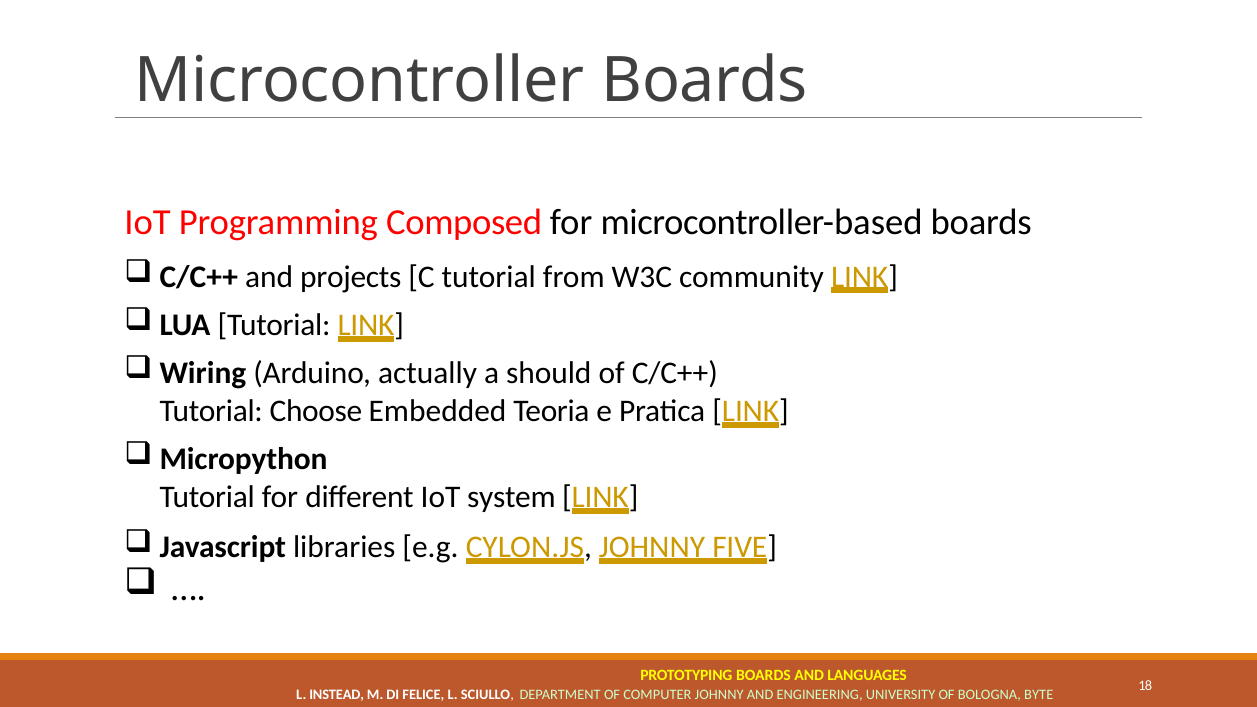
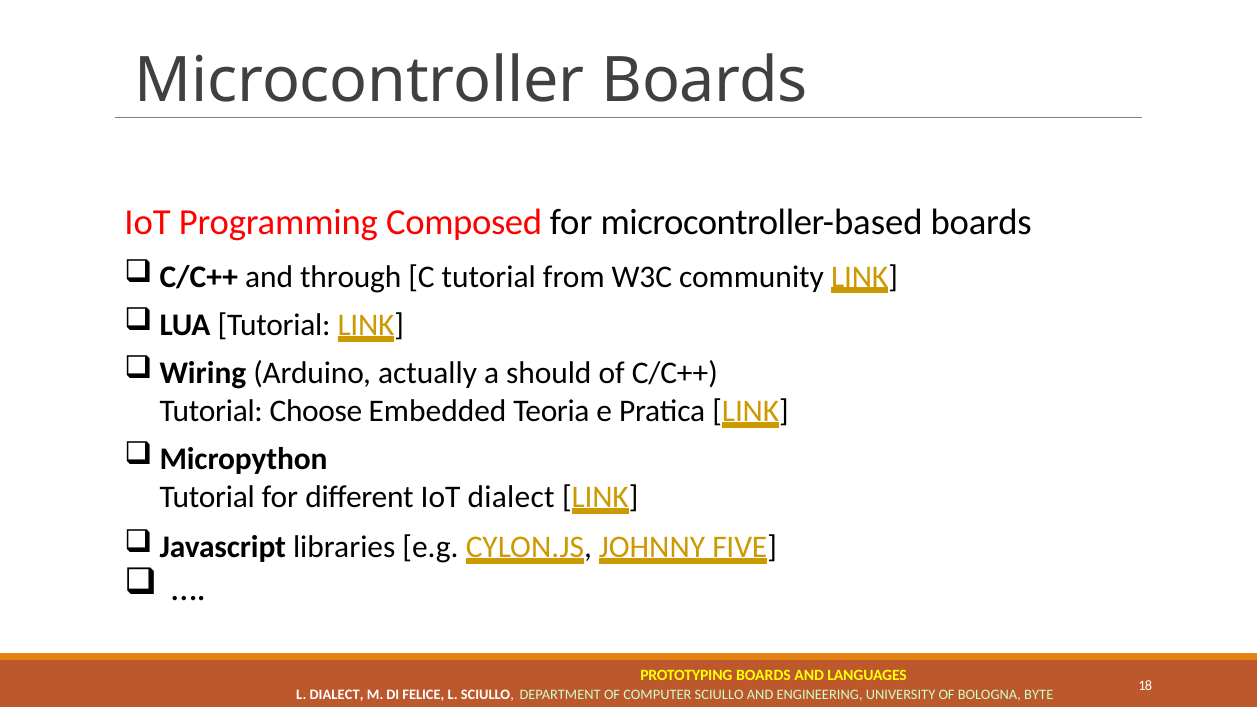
projects: projects -> through
IoT system: system -> dialect
L INSTEAD: INSTEAD -> DIALECT
COMPUTER JOHNNY: JOHNNY -> SCIULLO
